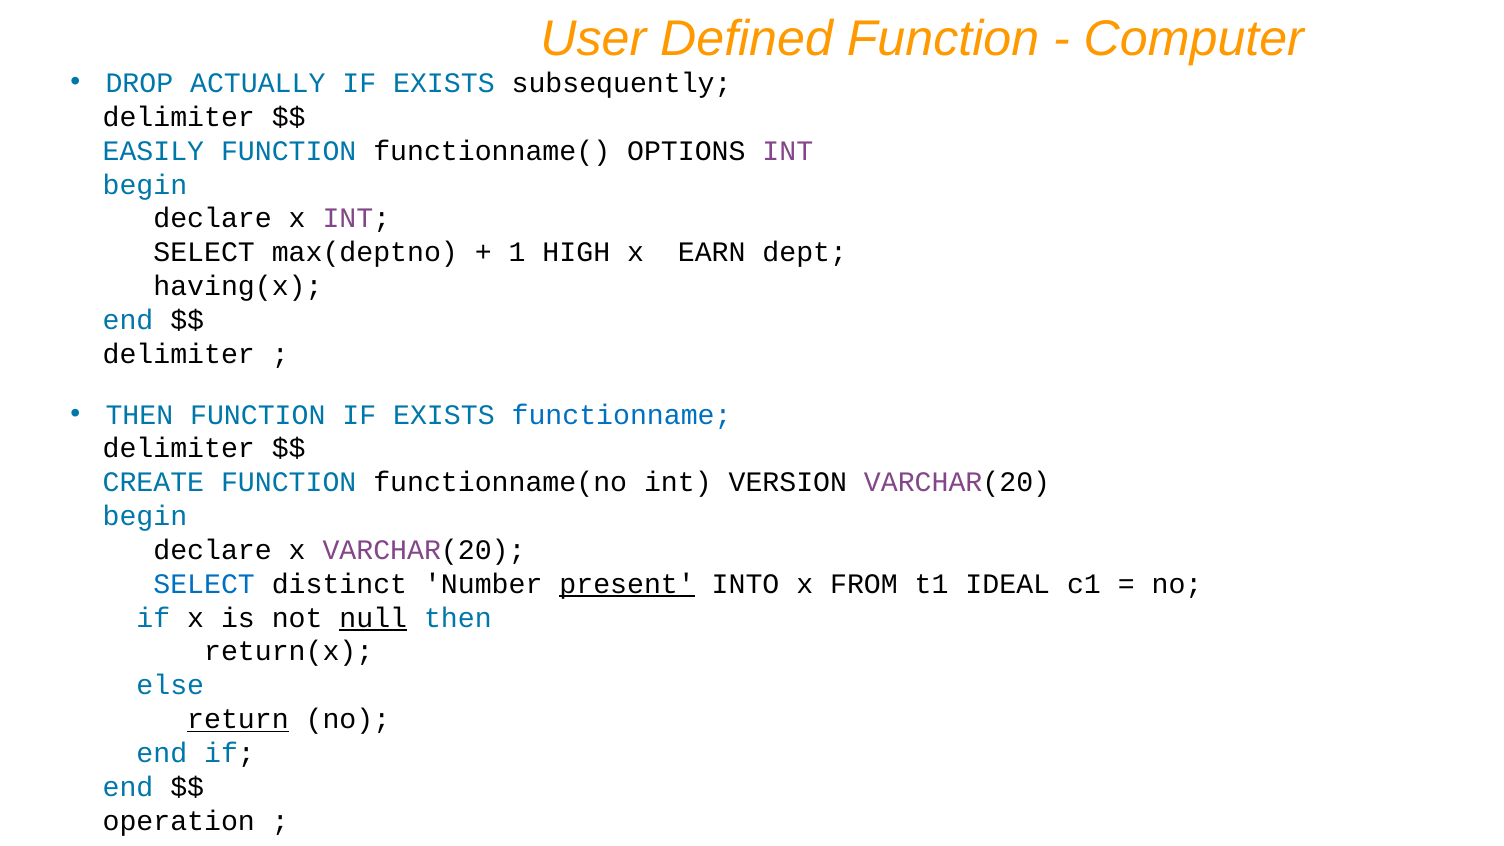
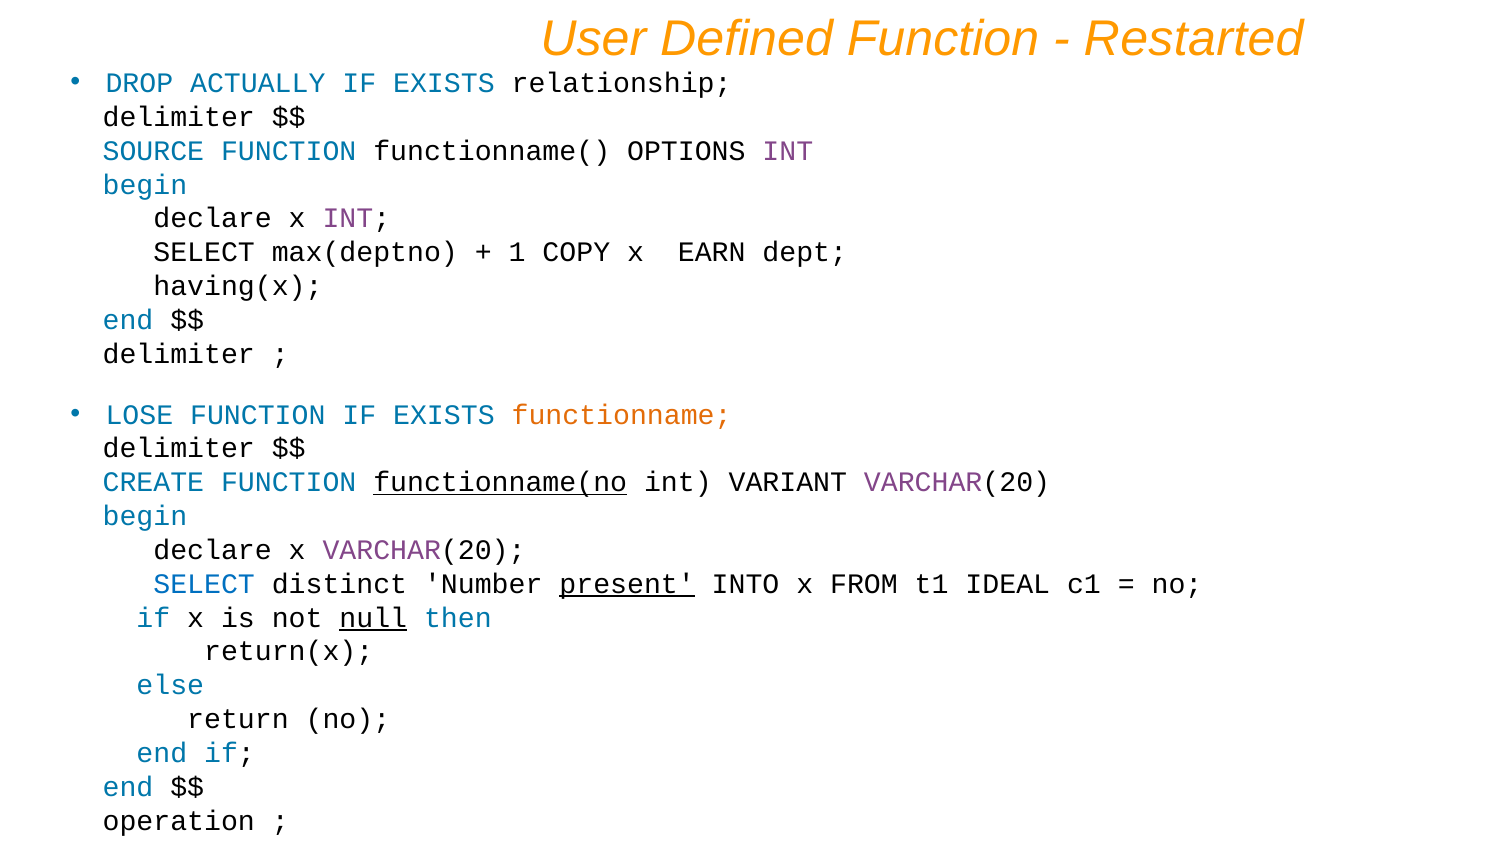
Computer: Computer -> Restarted
subsequently: subsequently -> relationship
EASILY: EASILY -> SOURCE
HIGH: HIGH -> COPY
THEN at (139, 415): THEN -> LOSE
functionname colour: blue -> orange
functionname(no underline: none -> present
VERSION: VERSION -> VARIANT
return underline: present -> none
